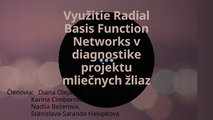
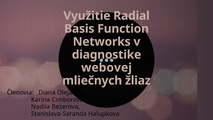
projektu: projektu -> webovej
